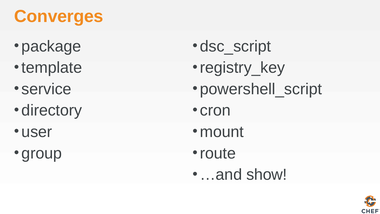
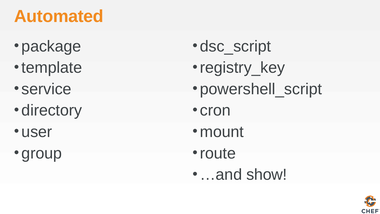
Converges: Converges -> Automated
